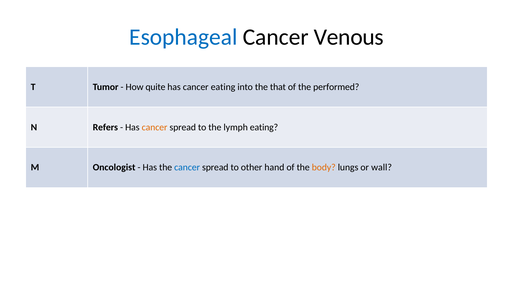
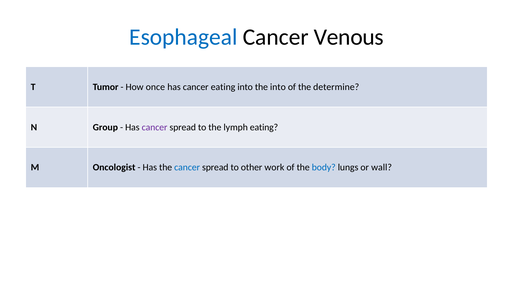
quite: quite -> once
the that: that -> into
performed: performed -> determine
Refers: Refers -> Group
cancer at (155, 128) colour: orange -> purple
hand: hand -> work
body colour: orange -> blue
